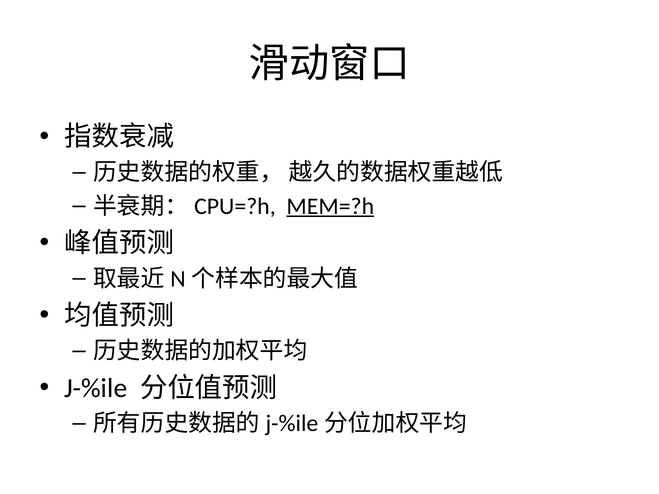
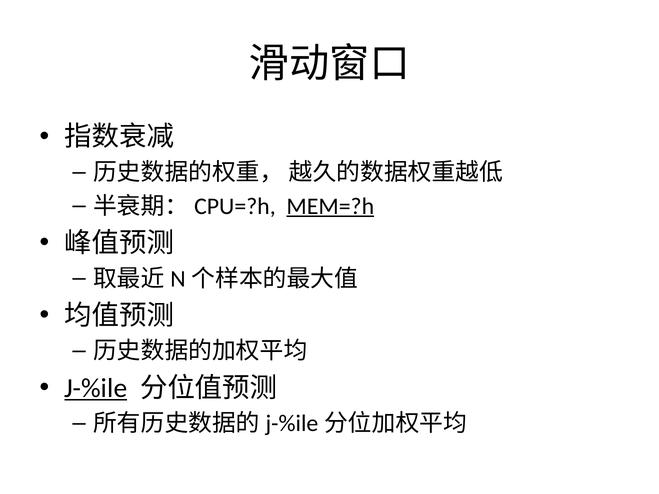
J-%ile underline: none -> present
